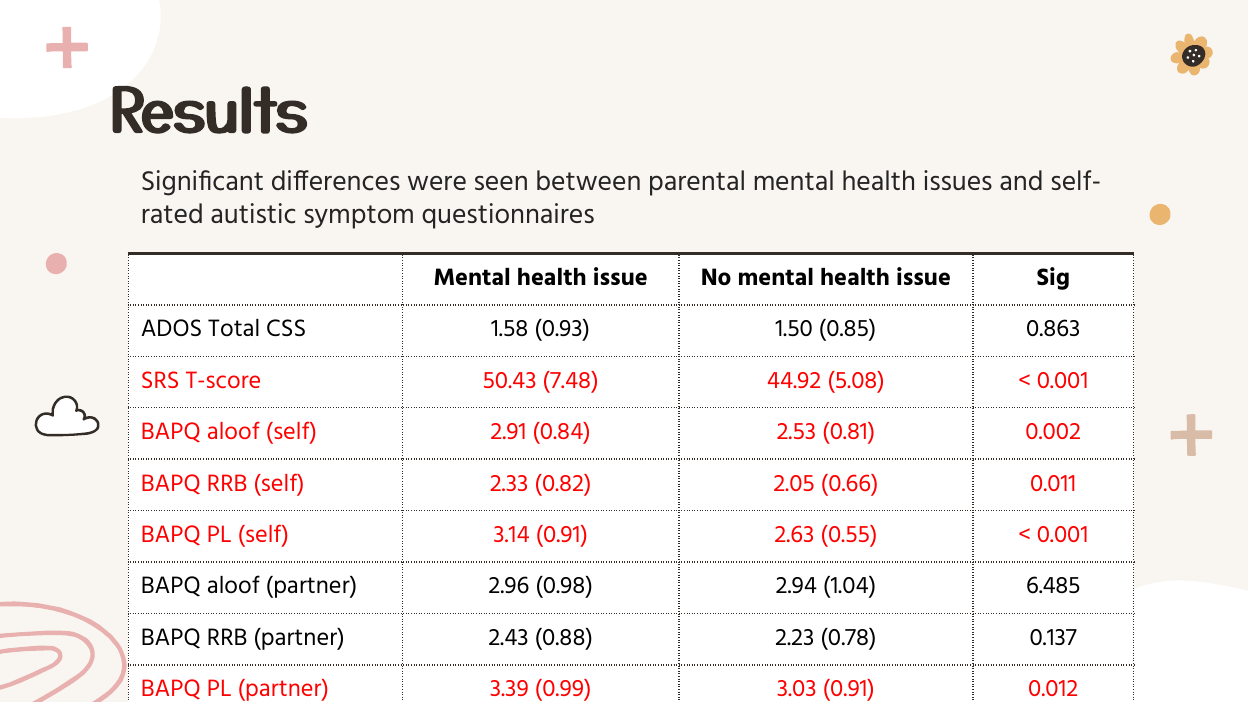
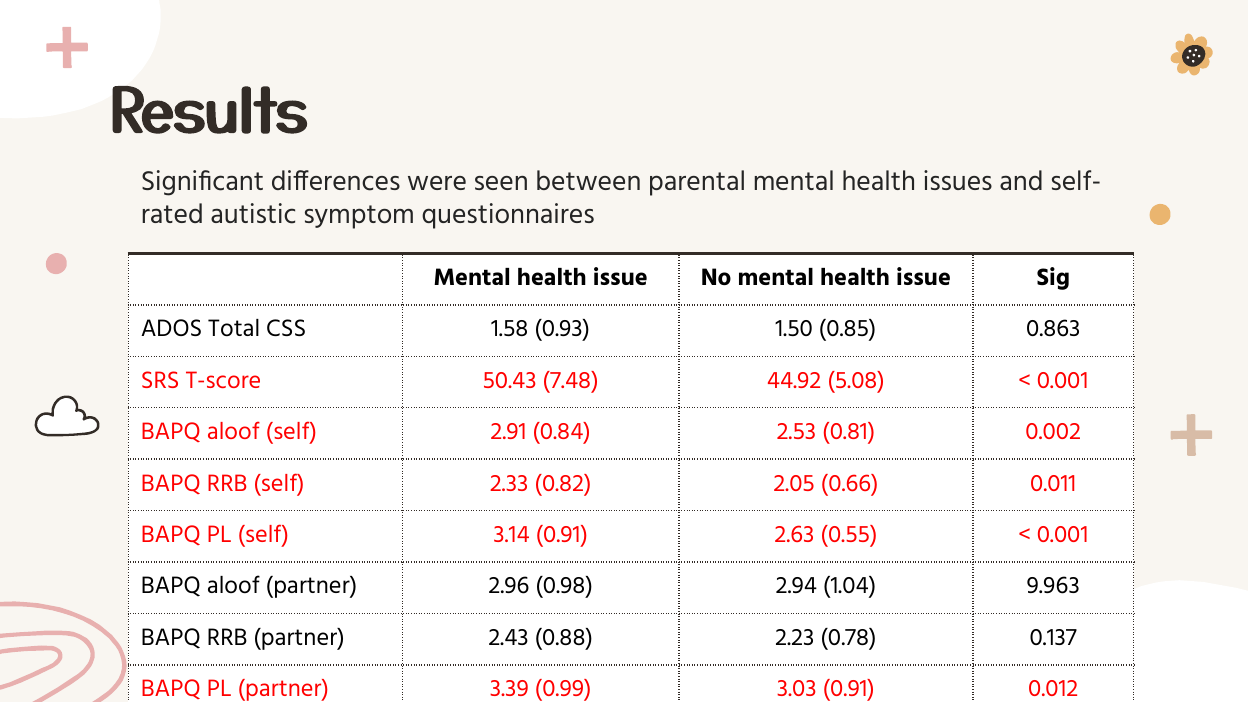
6.485: 6.485 -> 9.963
